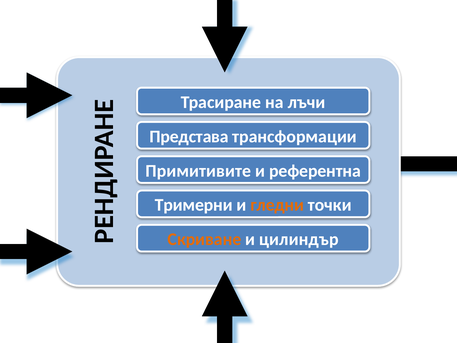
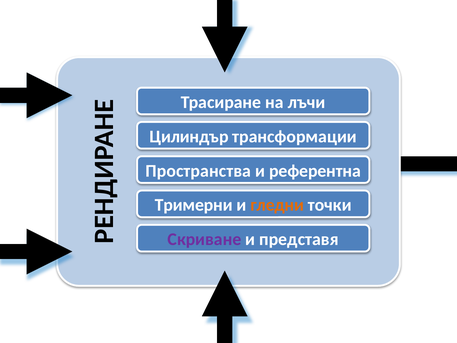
Представа: Представа -> Цилиндър
Примитивите: Примитивите -> Пространства
Скриване colour: orange -> purple
цилиндър: цилиндър -> представя
